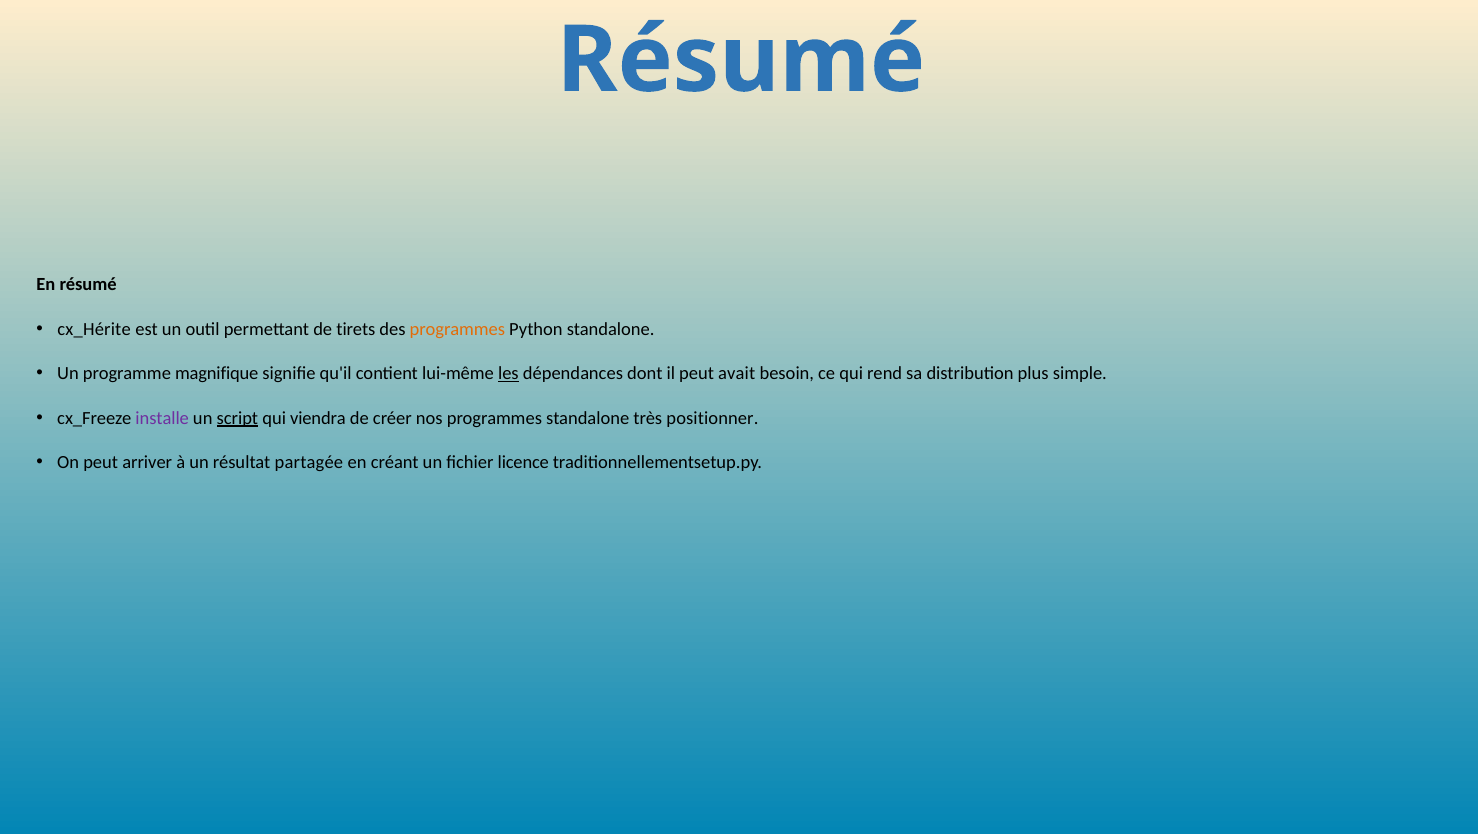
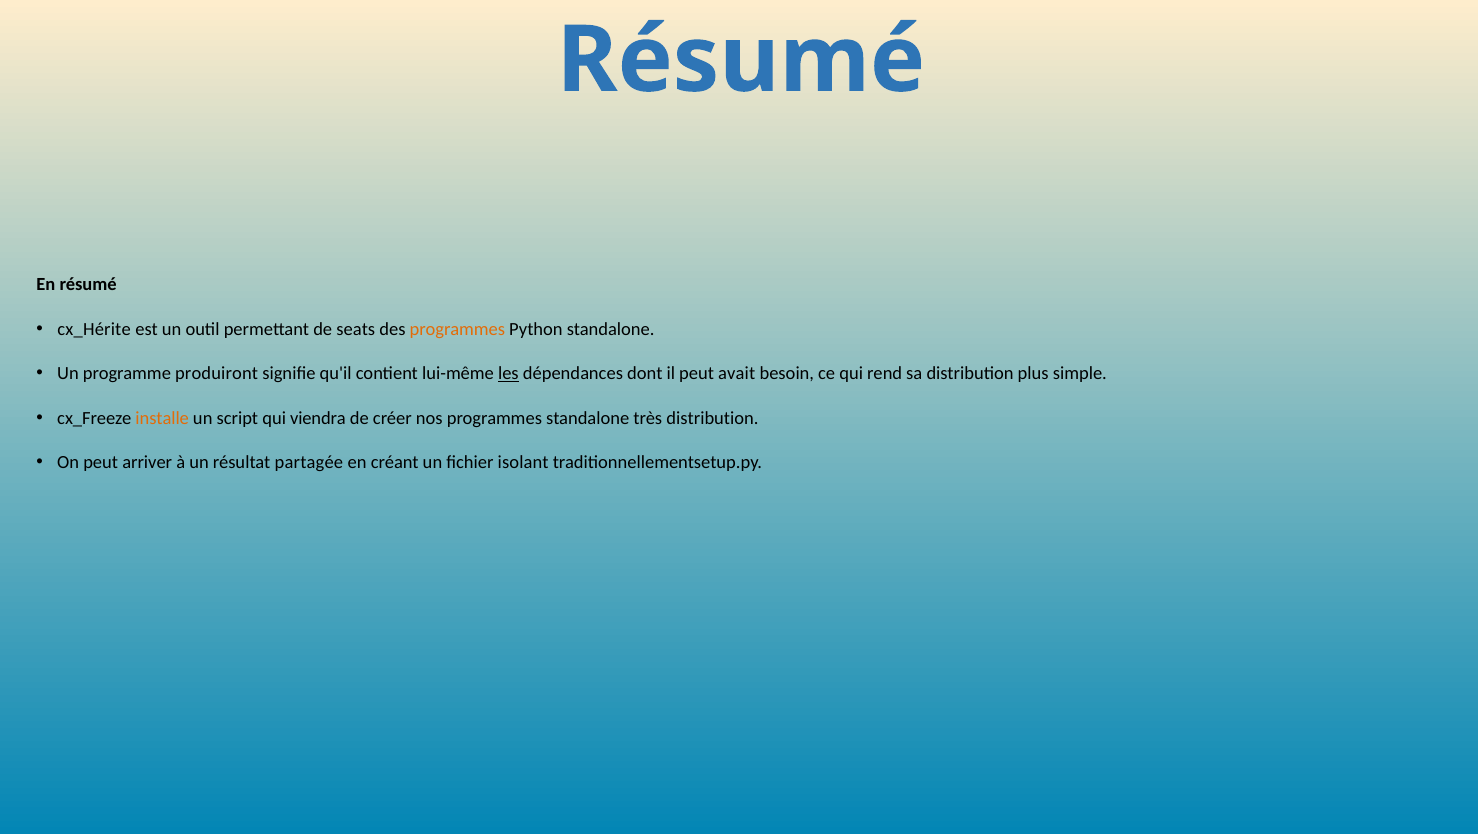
tirets: tirets -> seats
magnifique: magnifique -> produiront
installe colour: purple -> orange
script underline: present -> none
très positionner: positionner -> distribution
licence: licence -> isolant
